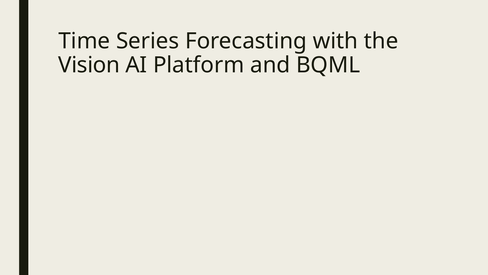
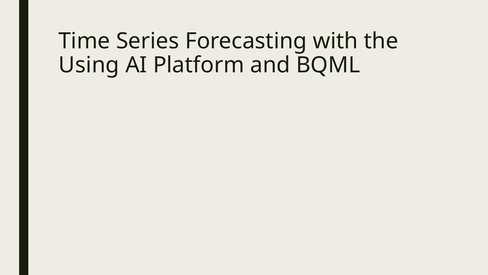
Vision: Vision -> Using
